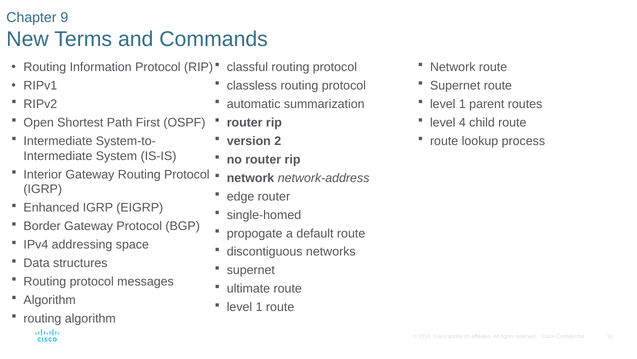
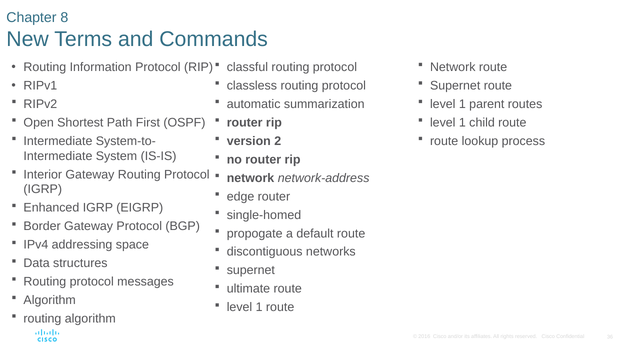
9: 9 -> 8
4 at (462, 122): 4 -> 1
